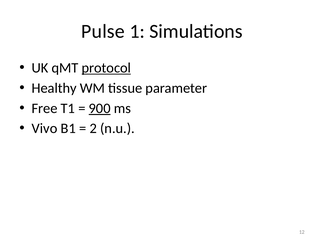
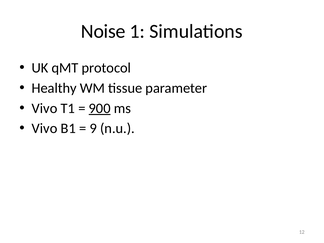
Pulse: Pulse -> Noise
protocol underline: present -> none
Free at (45, 108): Free -> Vivo
2: 2 -> 9
